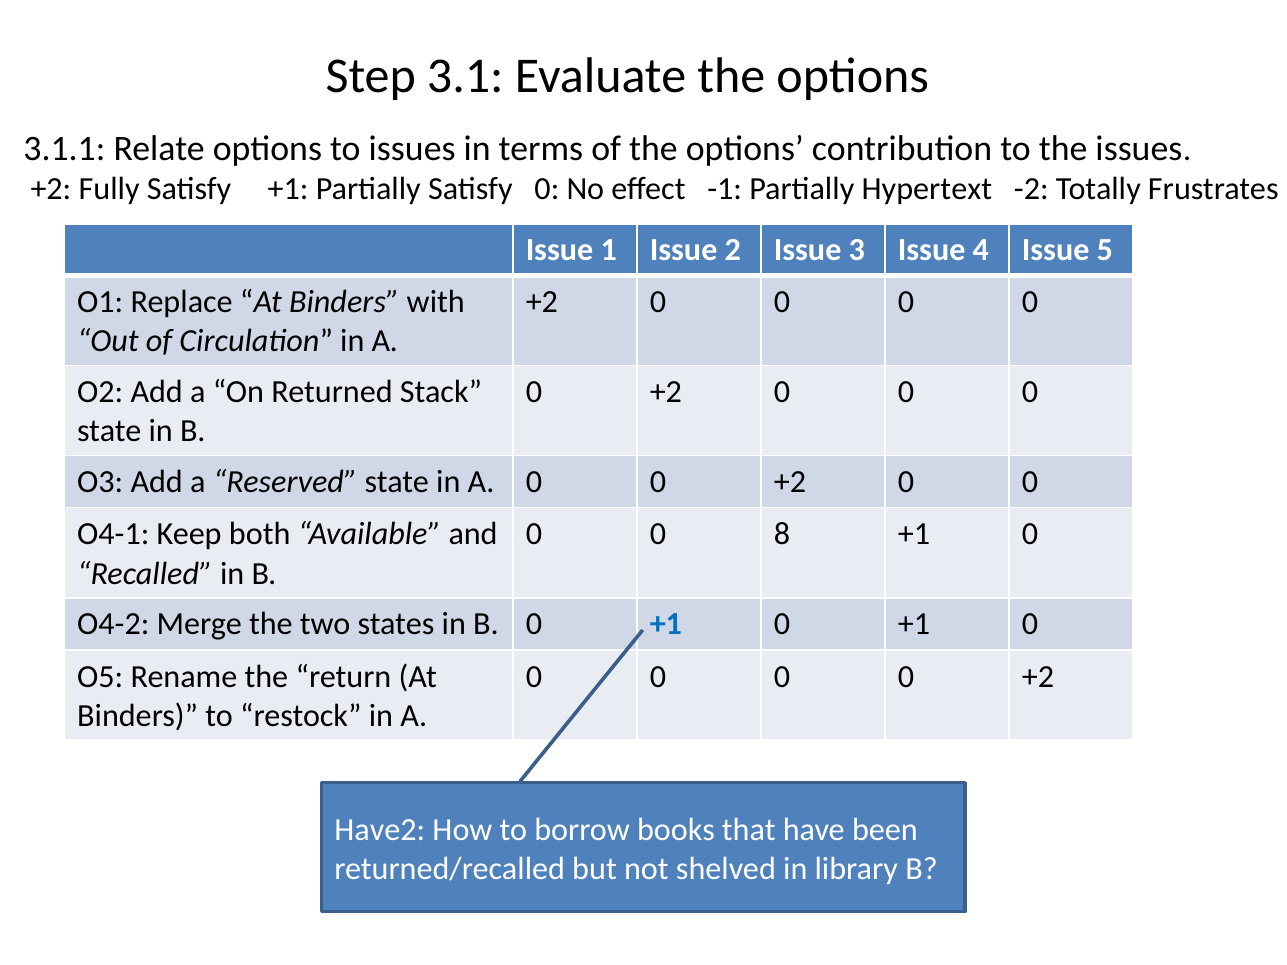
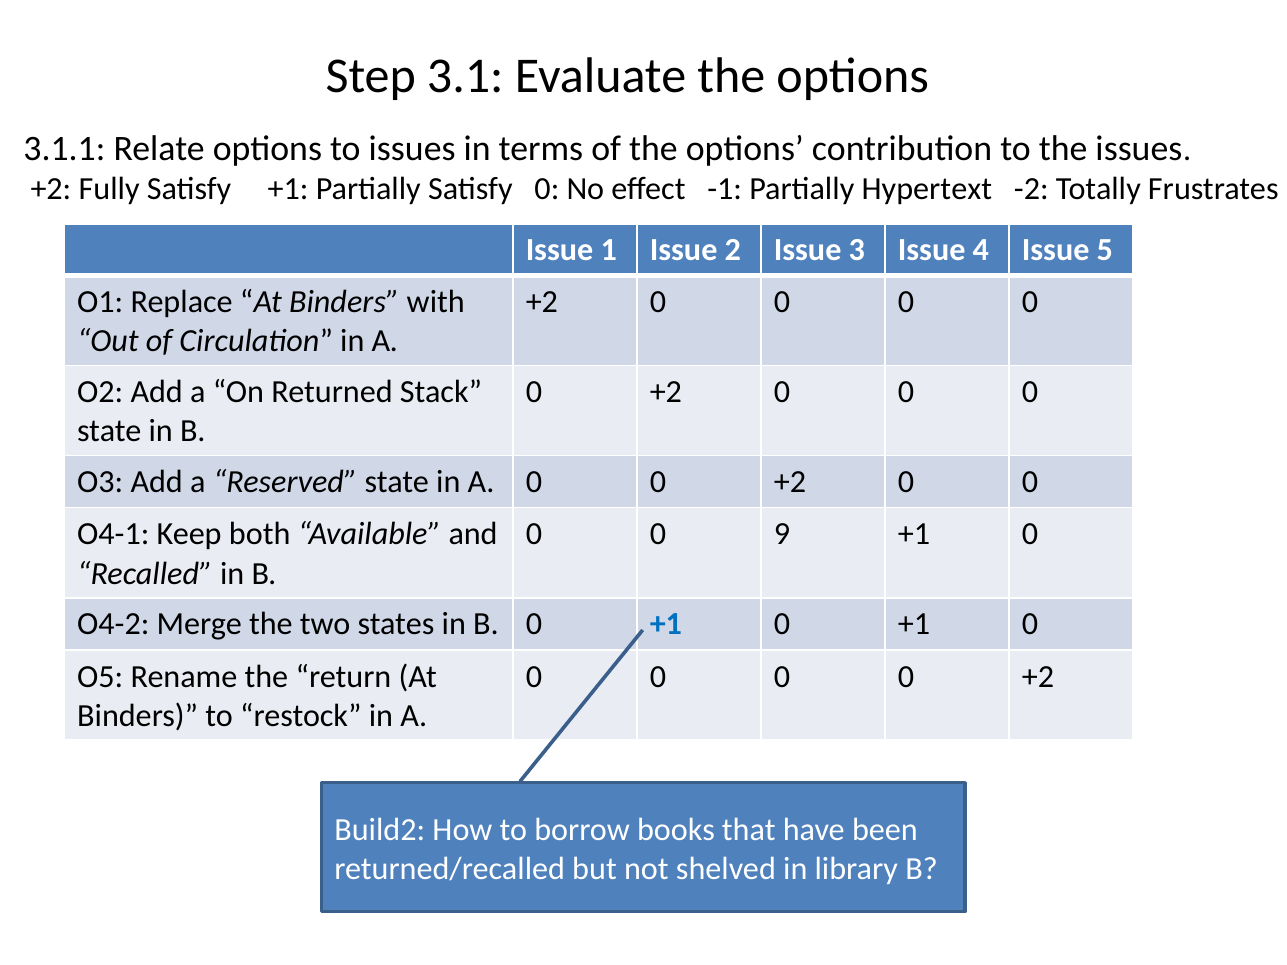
8: 8 -> 9
Have2: Have2 -> Build2
